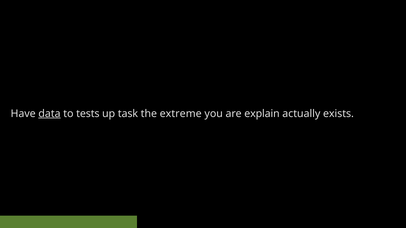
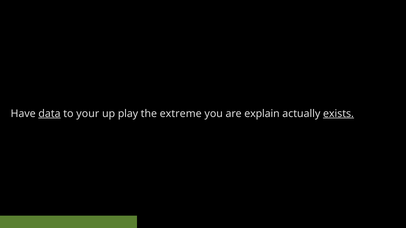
tests: tests -> your
task: task -> play
exists underline: none -> present
